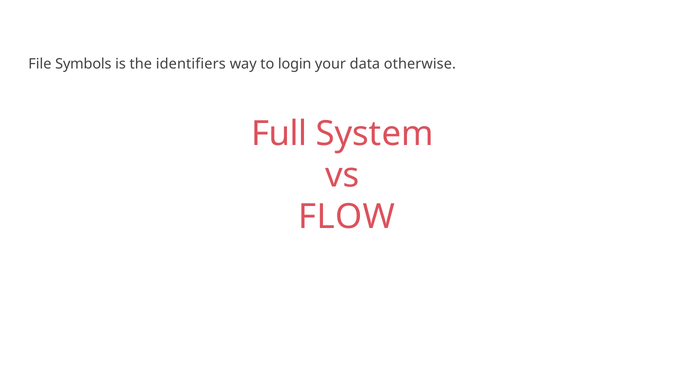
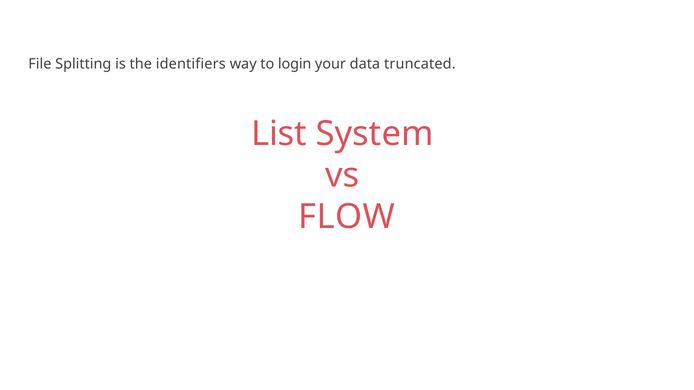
Symbols: Symbols -> Splitting
otherwise: otherwise -> truncated
Full: Full -> List
